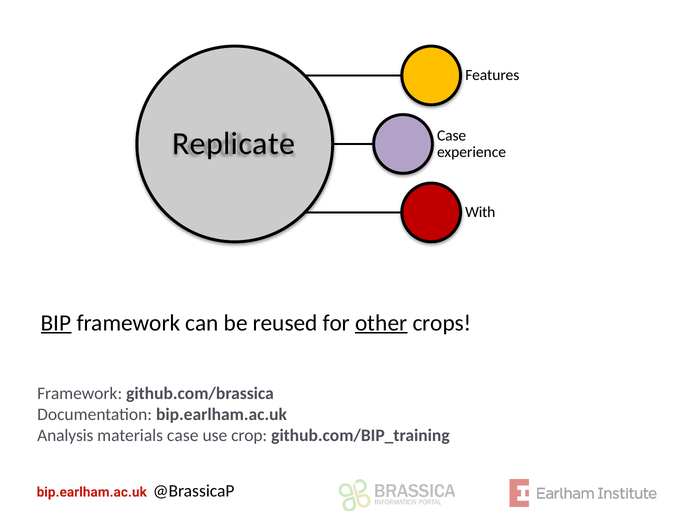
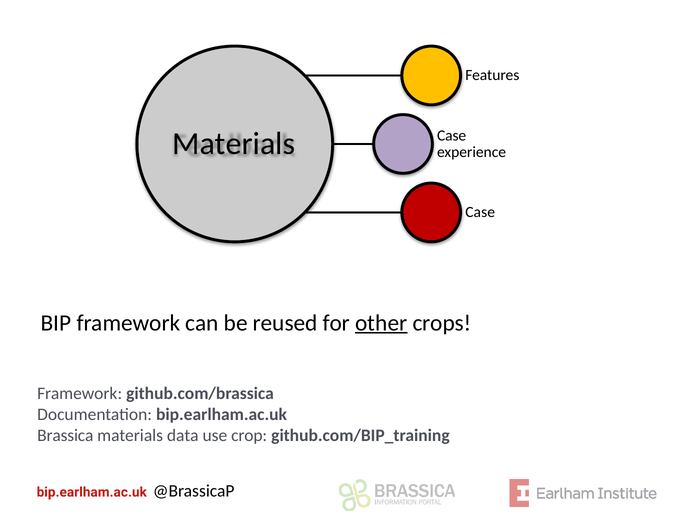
Replicate at (234, 144): Replicate -> Materials
With at (480, 212): With -> Case
BIP underline: present -> none
Analysis: Analysis -> Brassica
materials case: case -> data
